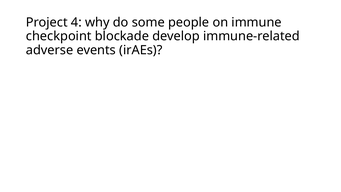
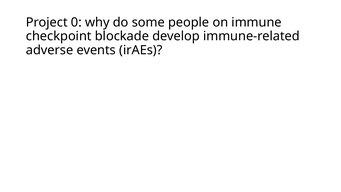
4: 4 -> 0
